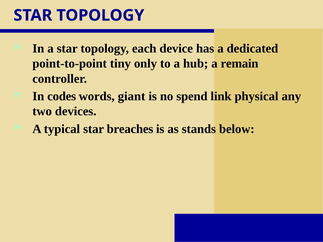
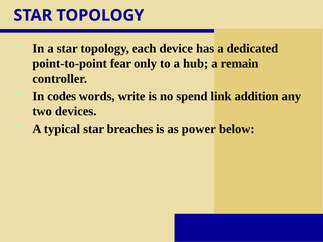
tiny: tiny -> fear
giant: giant -> write
physical: physical -> addition
stands: stands -> power
